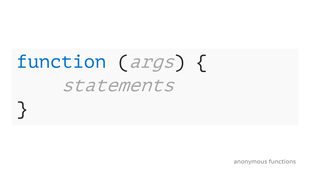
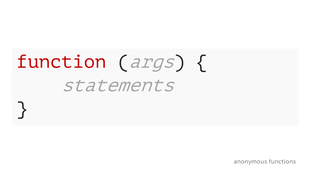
function colour: blue -> red
